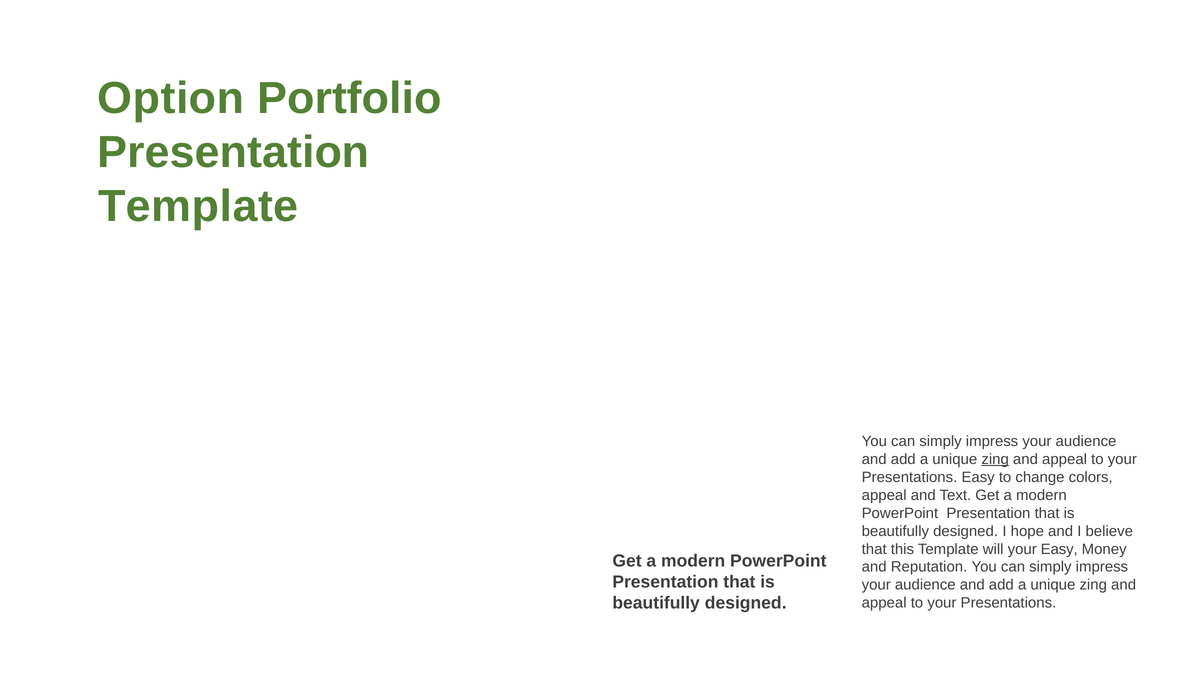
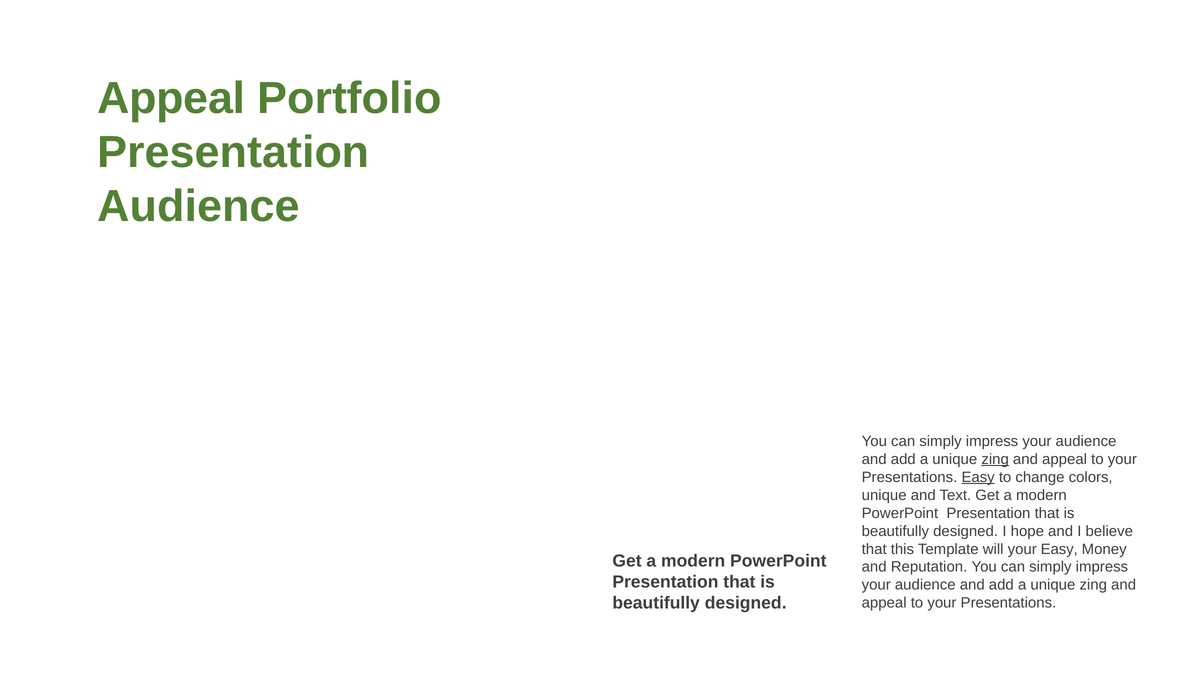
Option at (171, 99): Option -> Appeal
Template at (198, 206): Template -> Audience
Easy at (978, 477) underline: none -> present
appeal at (884, 495): appeal -> unique
